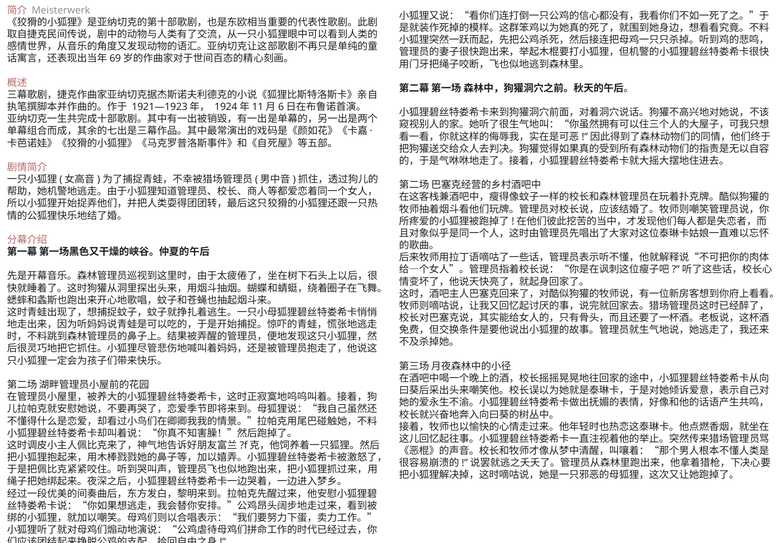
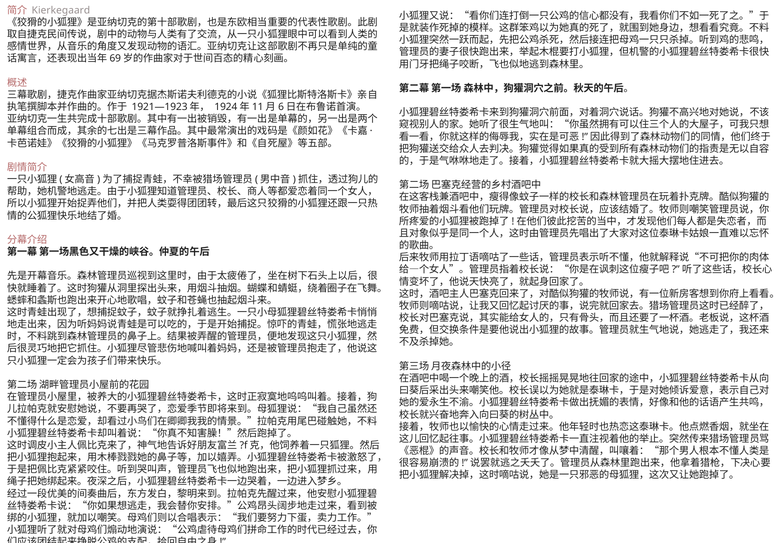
Meisterwerk: Meisterwerk -> Kierkegaard
